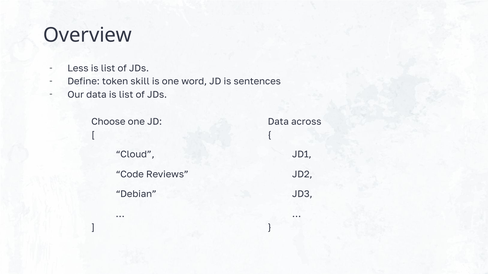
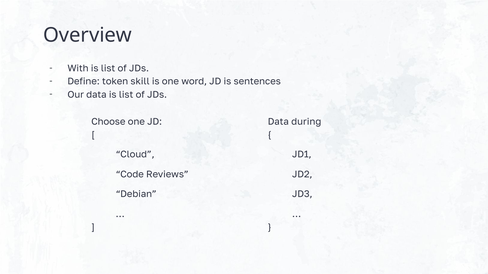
Less: Less -> With
across: across -> during
